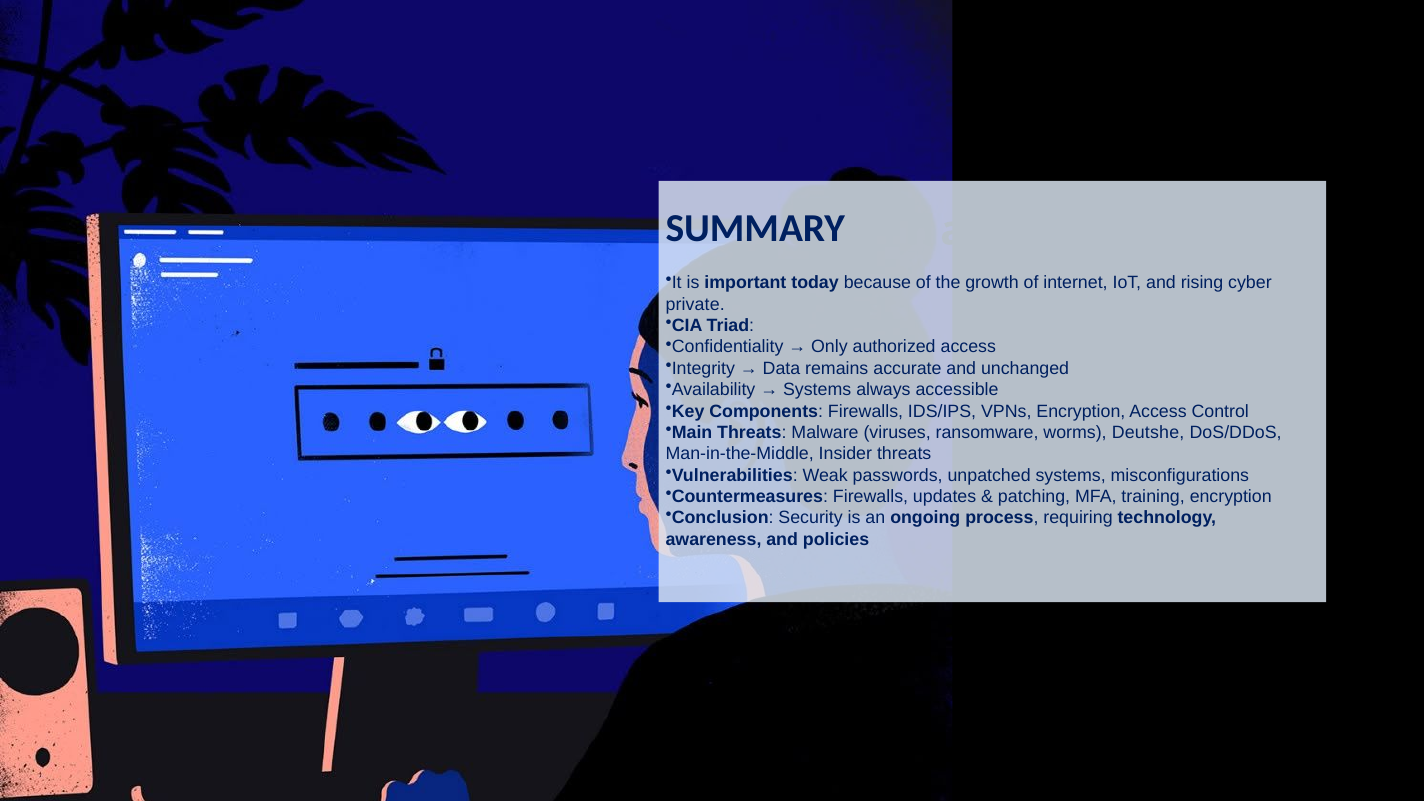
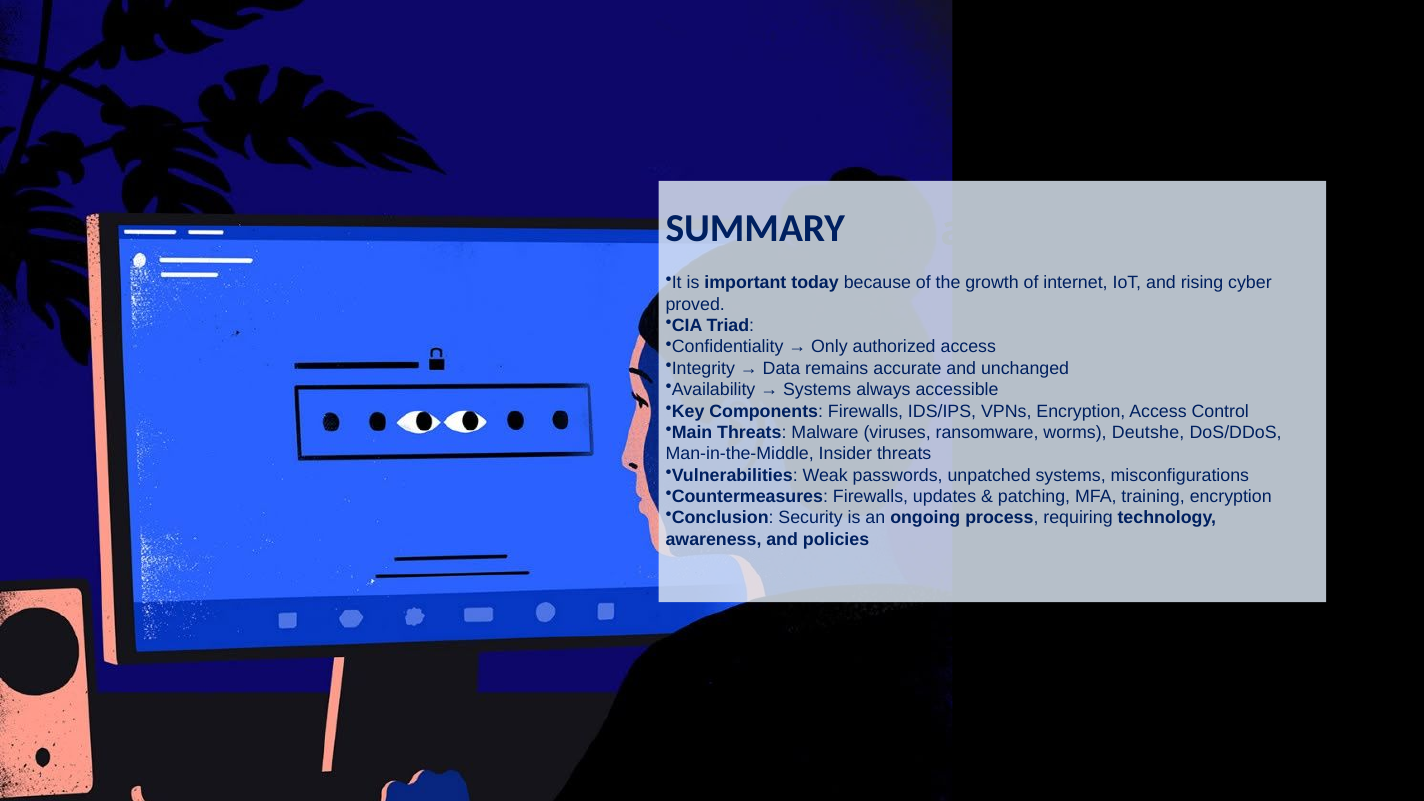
private: private -> proved
